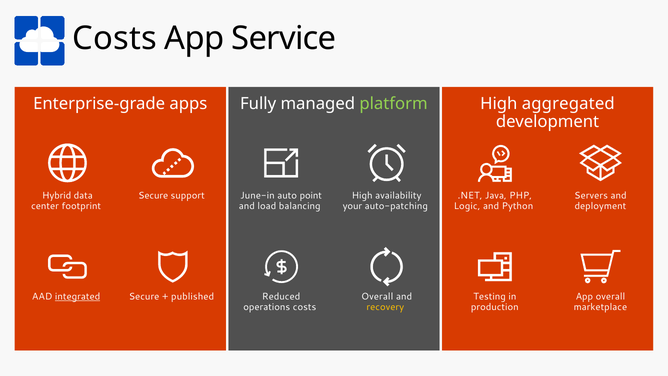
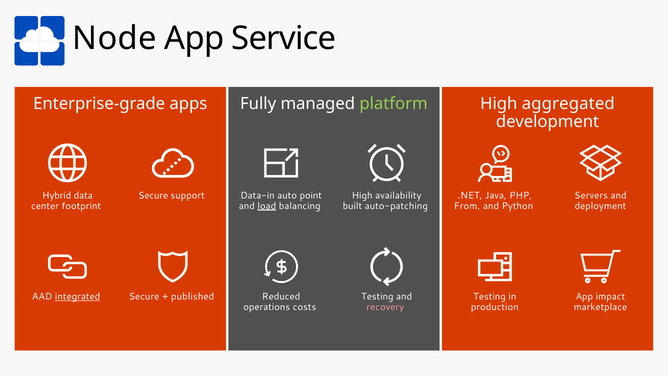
Costs at (115, 38): Costs -> Node
June-in: June-in -> Data-in
load underline: none -> present
your: your -> built
Logic: Logic -> From
Overall at (377, 296): Overall -> Testing
App overall: overall -> impact
recovery colour: yellow -> pink
